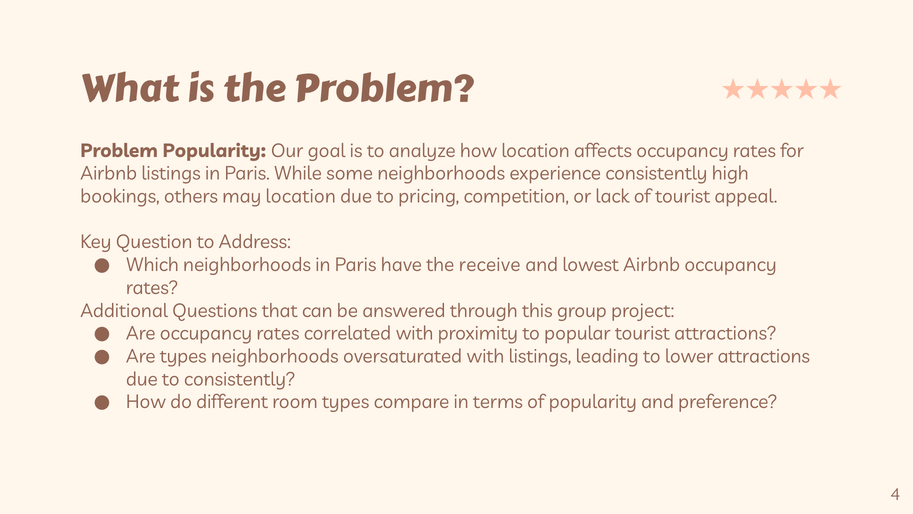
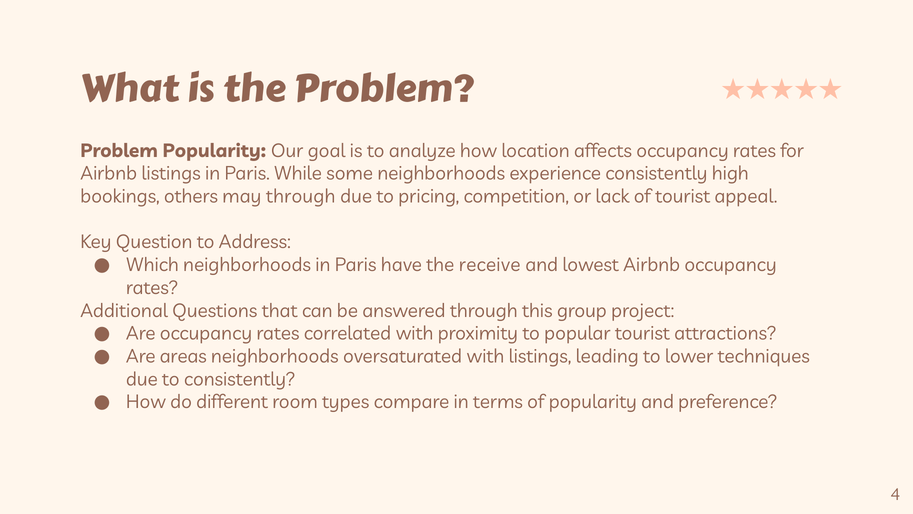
may location: location -> through
Are types: types -> areas
lower attractions: attractions -> techniques
